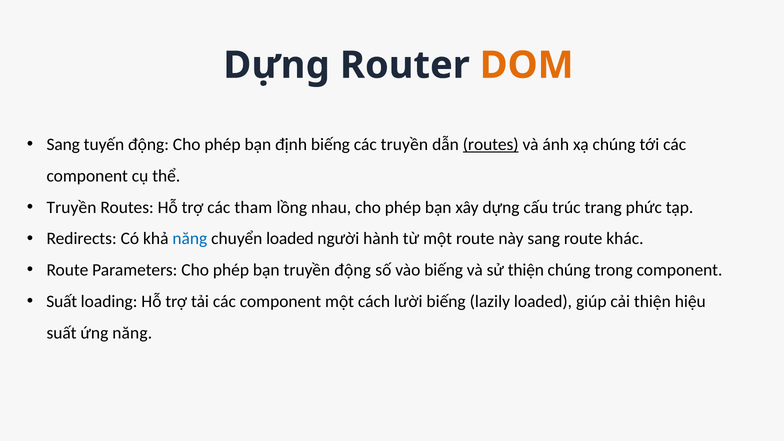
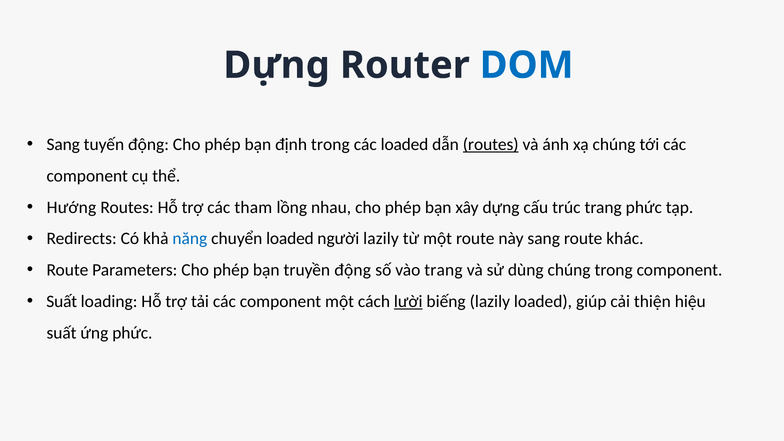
DOM colour: orange -> blue
định biếng: biếng -> trong
các truyền: truyền -> loaded
Truyền at (72, 207): Truyền -> Hướng
người hành: hành -> lazily
vào biếng: biếng -> trang
sử thiện: thiện -> dùng
lười underline: none -> present
ứng năng: năng -> phức
